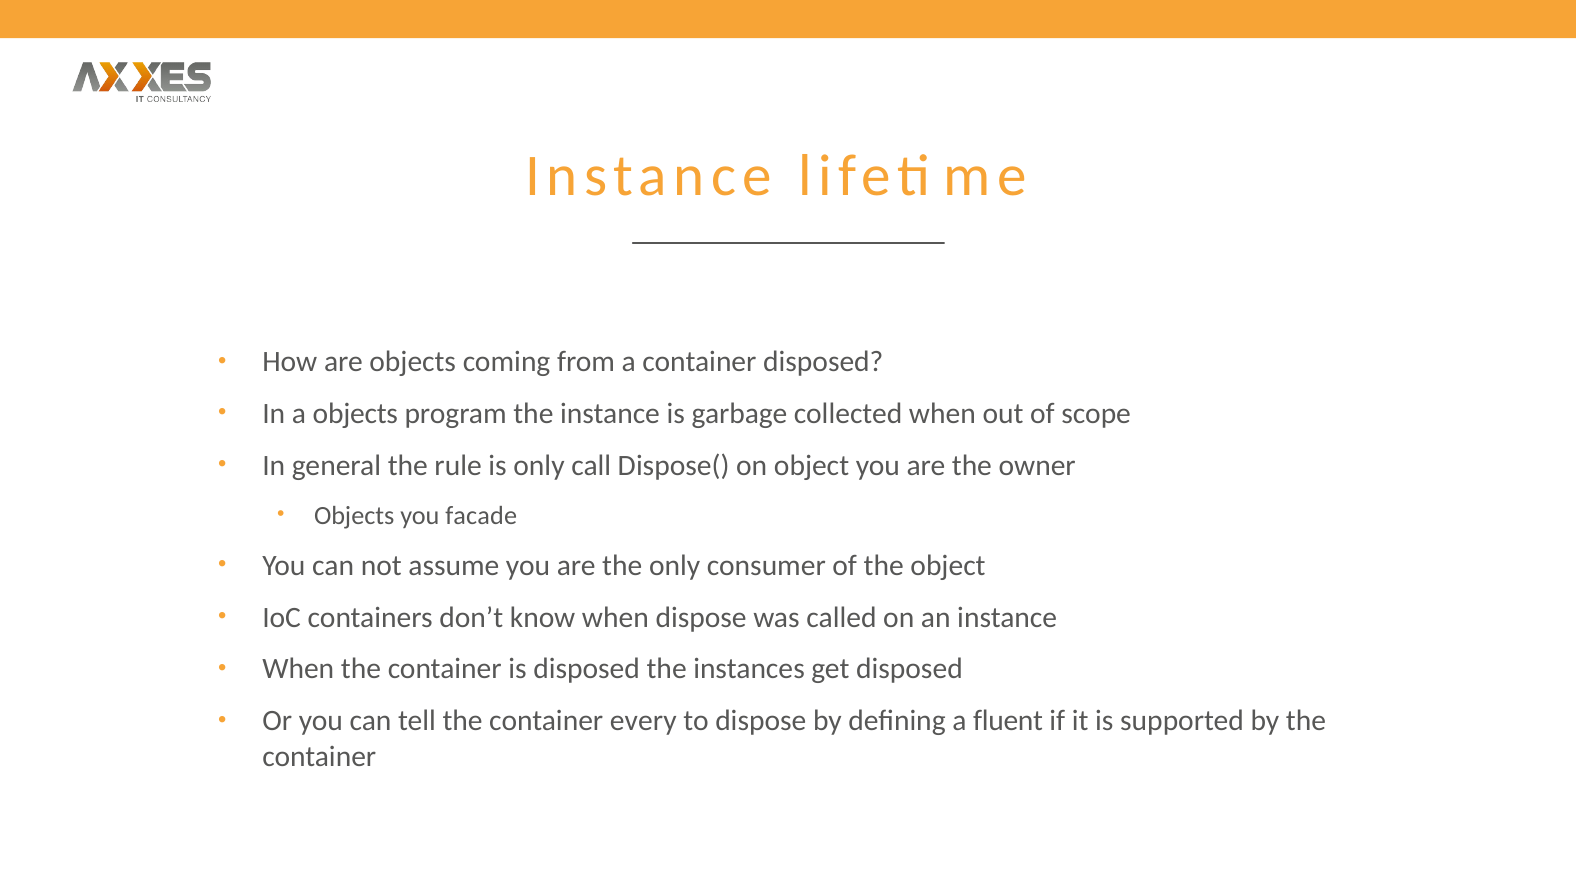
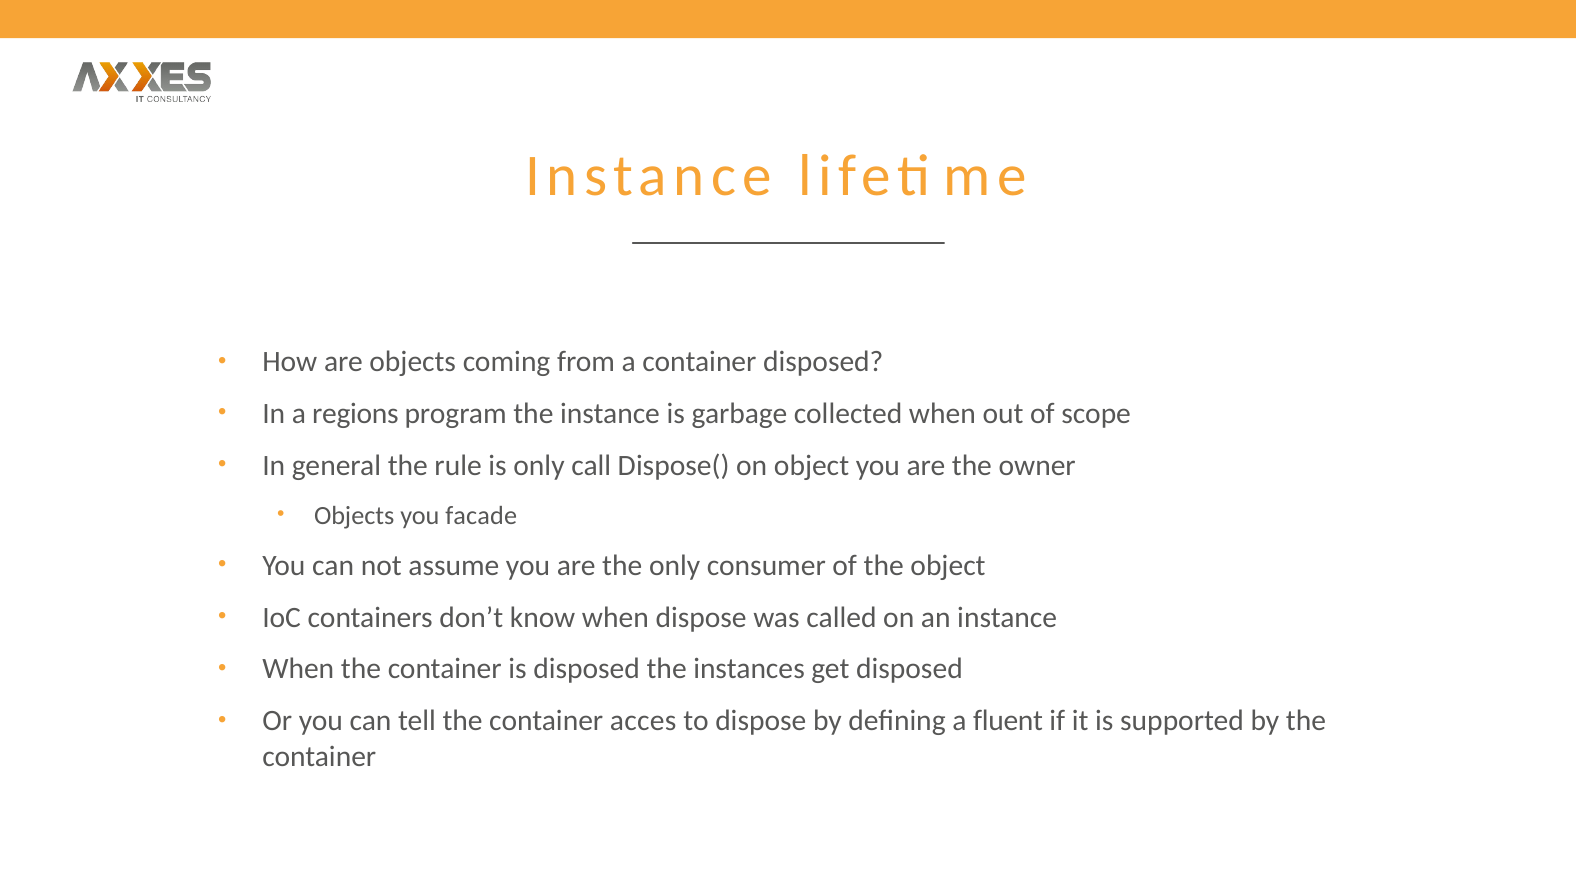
a objects: objects -> regions
every: every -> acces
